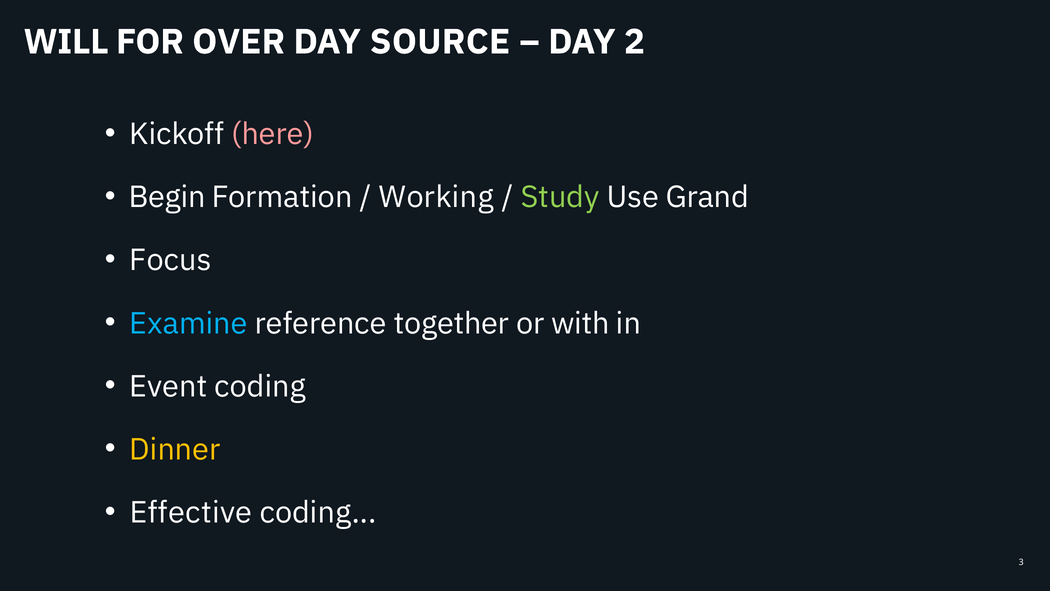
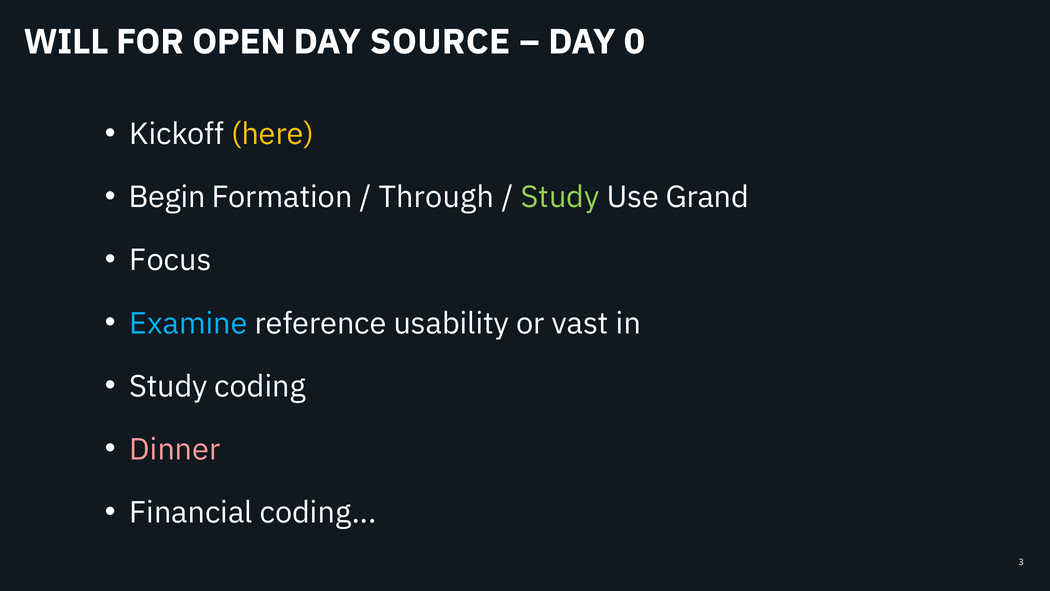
OVER: OVER -> OPEN
2: 2 -> 0
here colour: pink -> yellow
Working: Working -> Through
together: together -> usability
with: with -> vast
Event at (168, 386): Event -> Study
Dinner colour: yellow -> pink
Effective: Effective -> Financial
